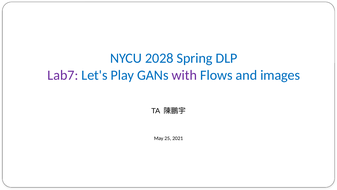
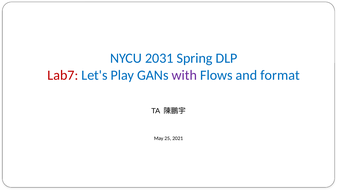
2028: 2028 -> 2031
Lab7 colour: purple -> red
images: images -> format
